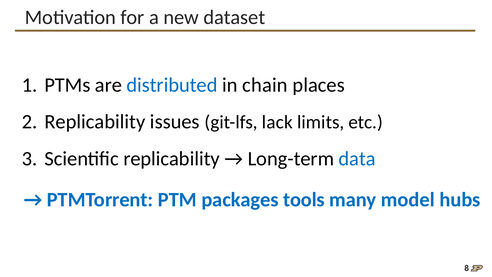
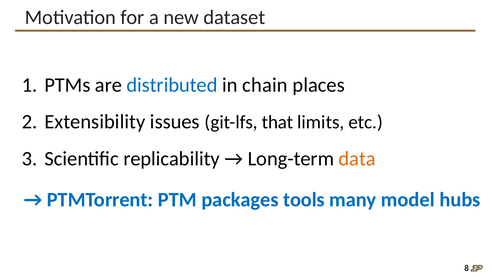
Replicability at (95, 122): Replicability -> Extensibility
lack: lack -> that
data colour: blue -> orange
